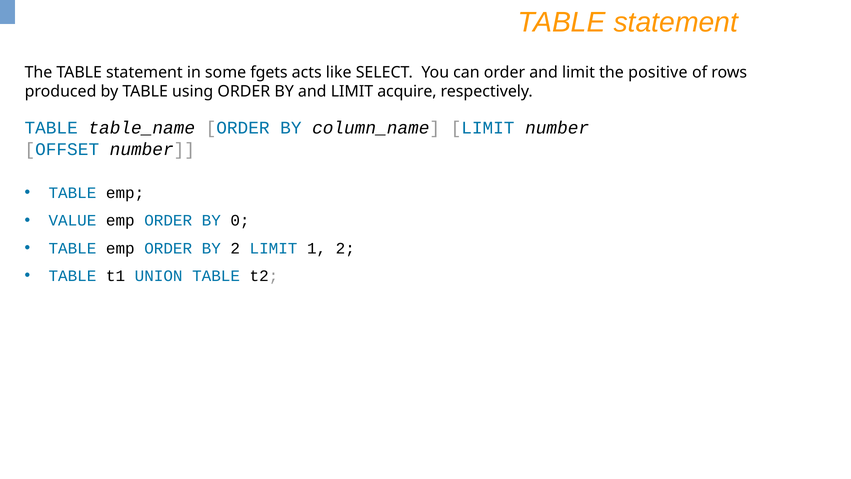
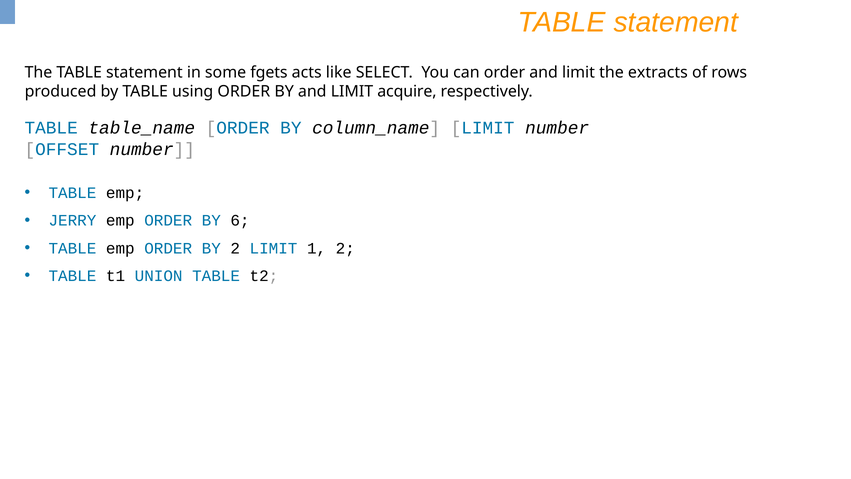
positive: positive -> extracts
VALUE: VALUE -> JERRY
0: 0 -> 6
